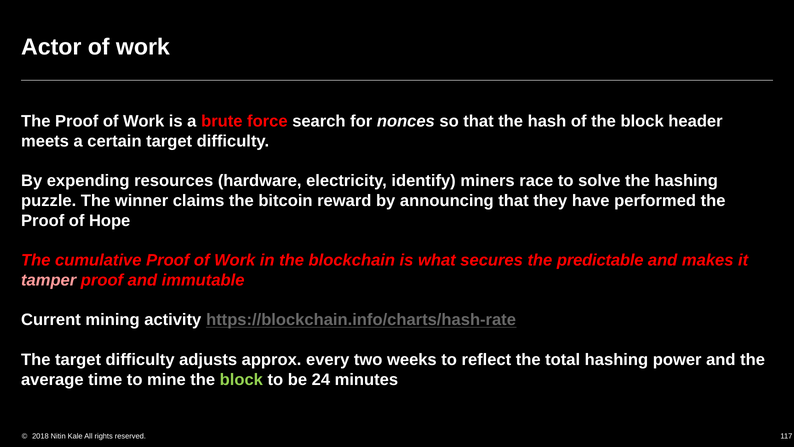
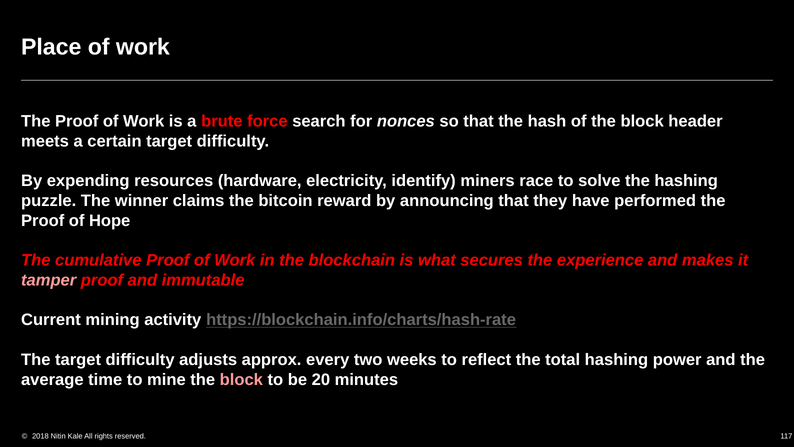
Actor: Actor -> Place
predictable: predictable -> experience
block at (241, 379) colour: light green -> pink
24: 24 -> 20
